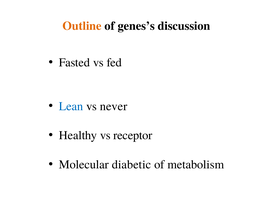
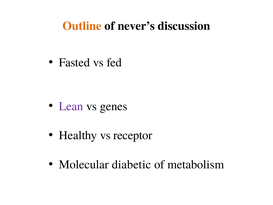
genes’s: genes’s -> never’s
Lean colour: blue -> purple
never: never -> genes
